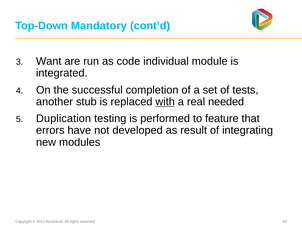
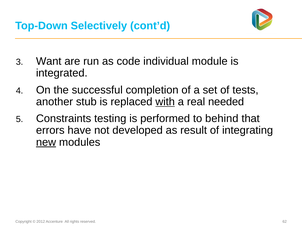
Mandatory: Mandatory -> Selectively
Duplication: Duplication -> Constraints
feature: feature -> behind
new underline: none -> present
